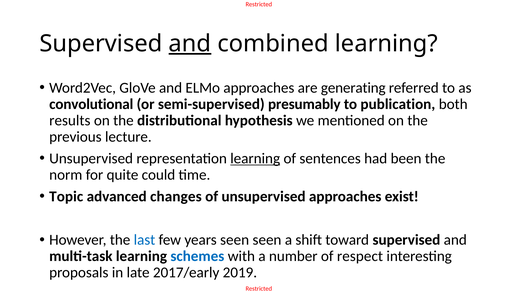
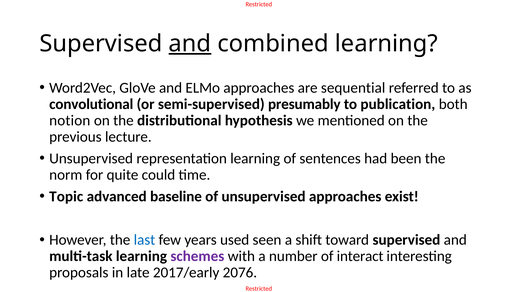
generating: generating -> sequential
results: results -> notion
learning at (255, 158) underline: present -> none
changes: changes -> baseline
years seen: seen -> used
schemes colour: blue -> purple
respect: respect -> interact
2019: 2019 -> 2076
